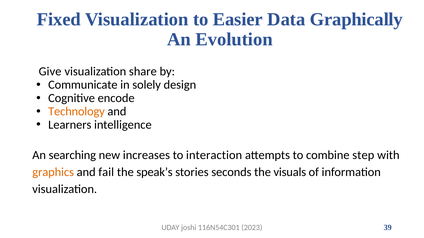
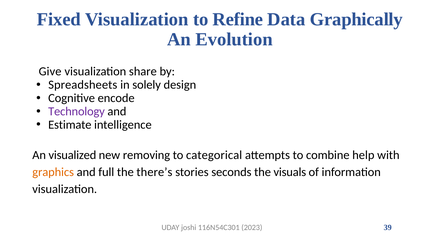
Easier: Easier -> Refine
Communicate: Communicate -> Spreadsheets
Technology colour: orange -> purple
Learners: Learners -> Estimate
searching: searching -> visualized
increases: increases -> removing
interaction: interaction -> categorical
step: step -> help
fail: fail -> full
speak’s: speak’s -> there’s
